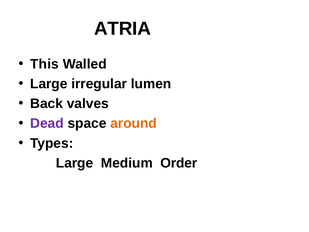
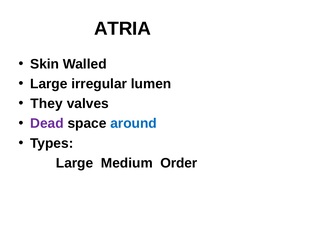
This: This -> Skin
Back: Back -> They
around colour: orange -> blue
